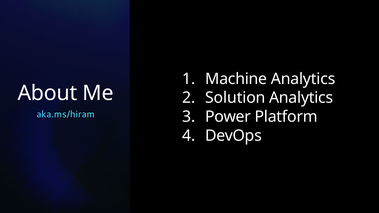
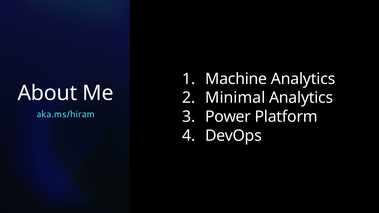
Solution: Solution -> Minimal
